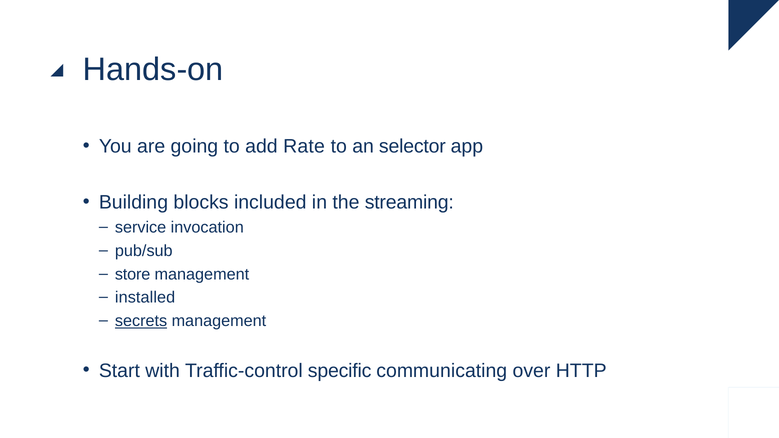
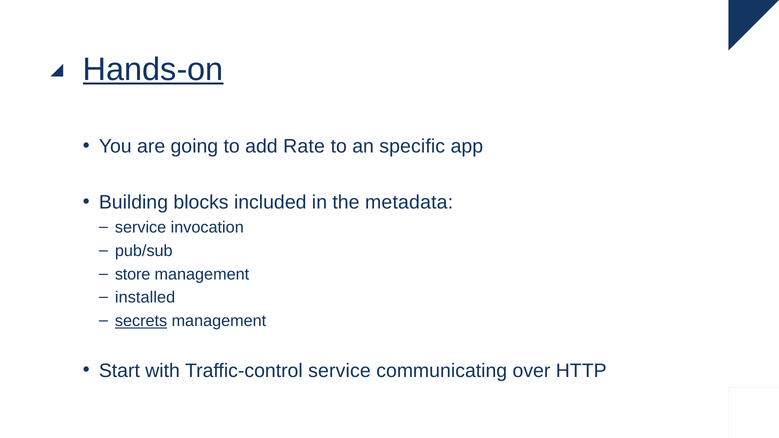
Hands-on underline: none -> present
selector: selector -> specific
streaming: streaming -> metadata
Traffic-control specific: specific -> service
